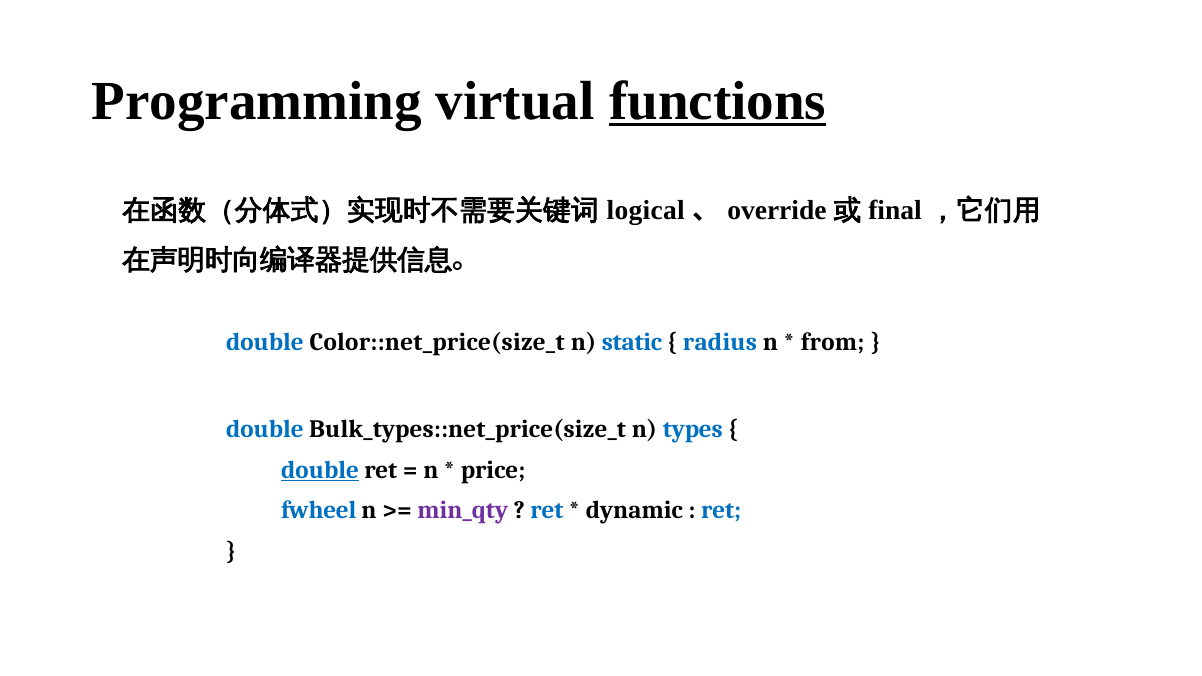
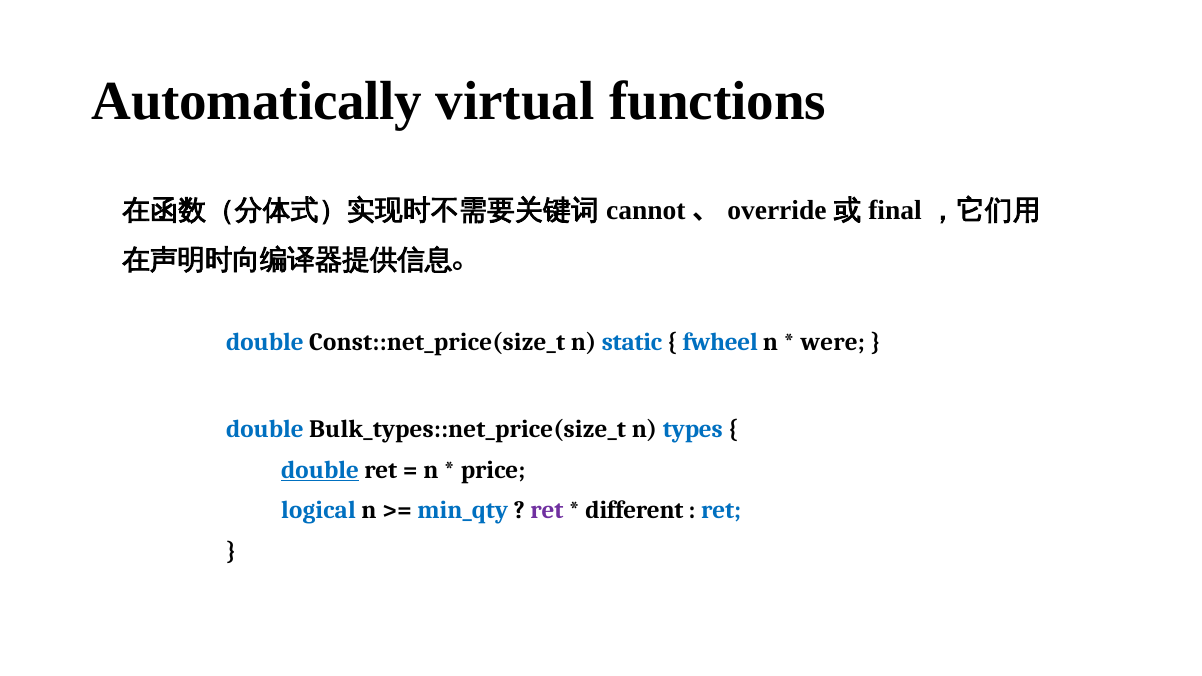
Programming: Programming -> Automatically
functions underline: present -> none
logical: logical -> cannot
Color::net_price(size_t: Color::net_price(size_t -> Const::net_price(size_t
radius: radius -> fwheel
from: from -> were
fwheel: fwheel -> logical
min_qty colour: purple -> blue
ret at (547, 511) colour: blue -> purple
dynamic: dynamic -> different
